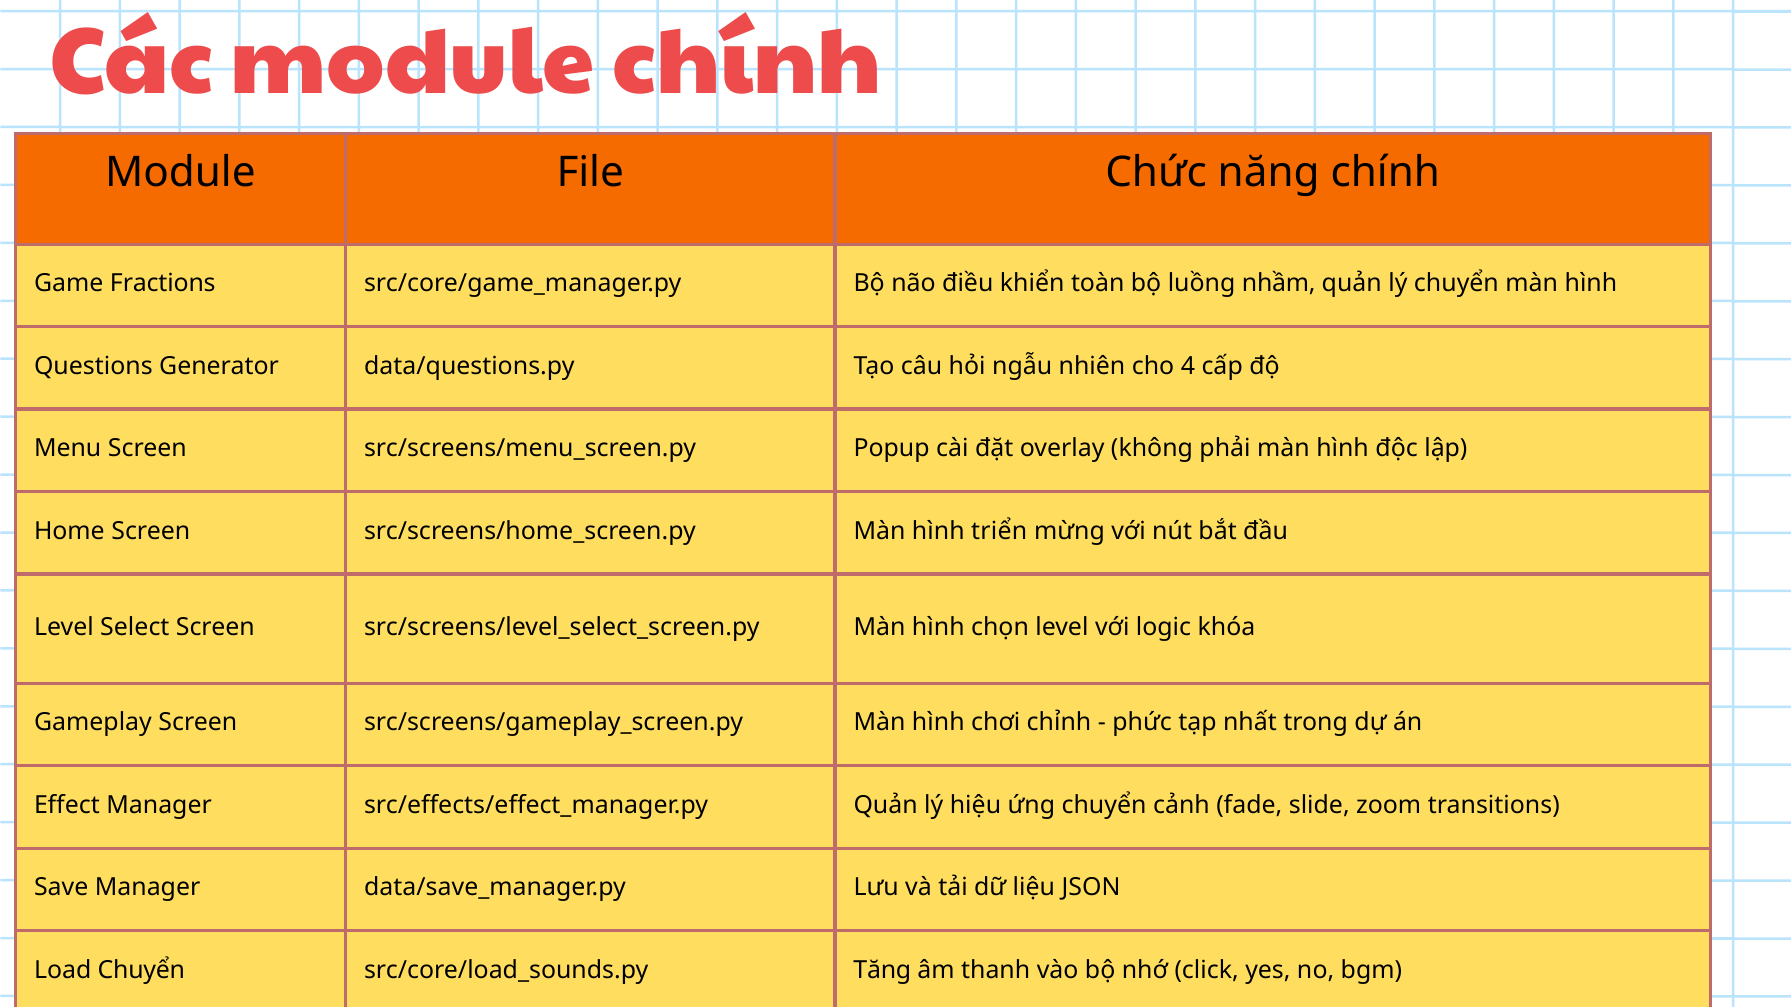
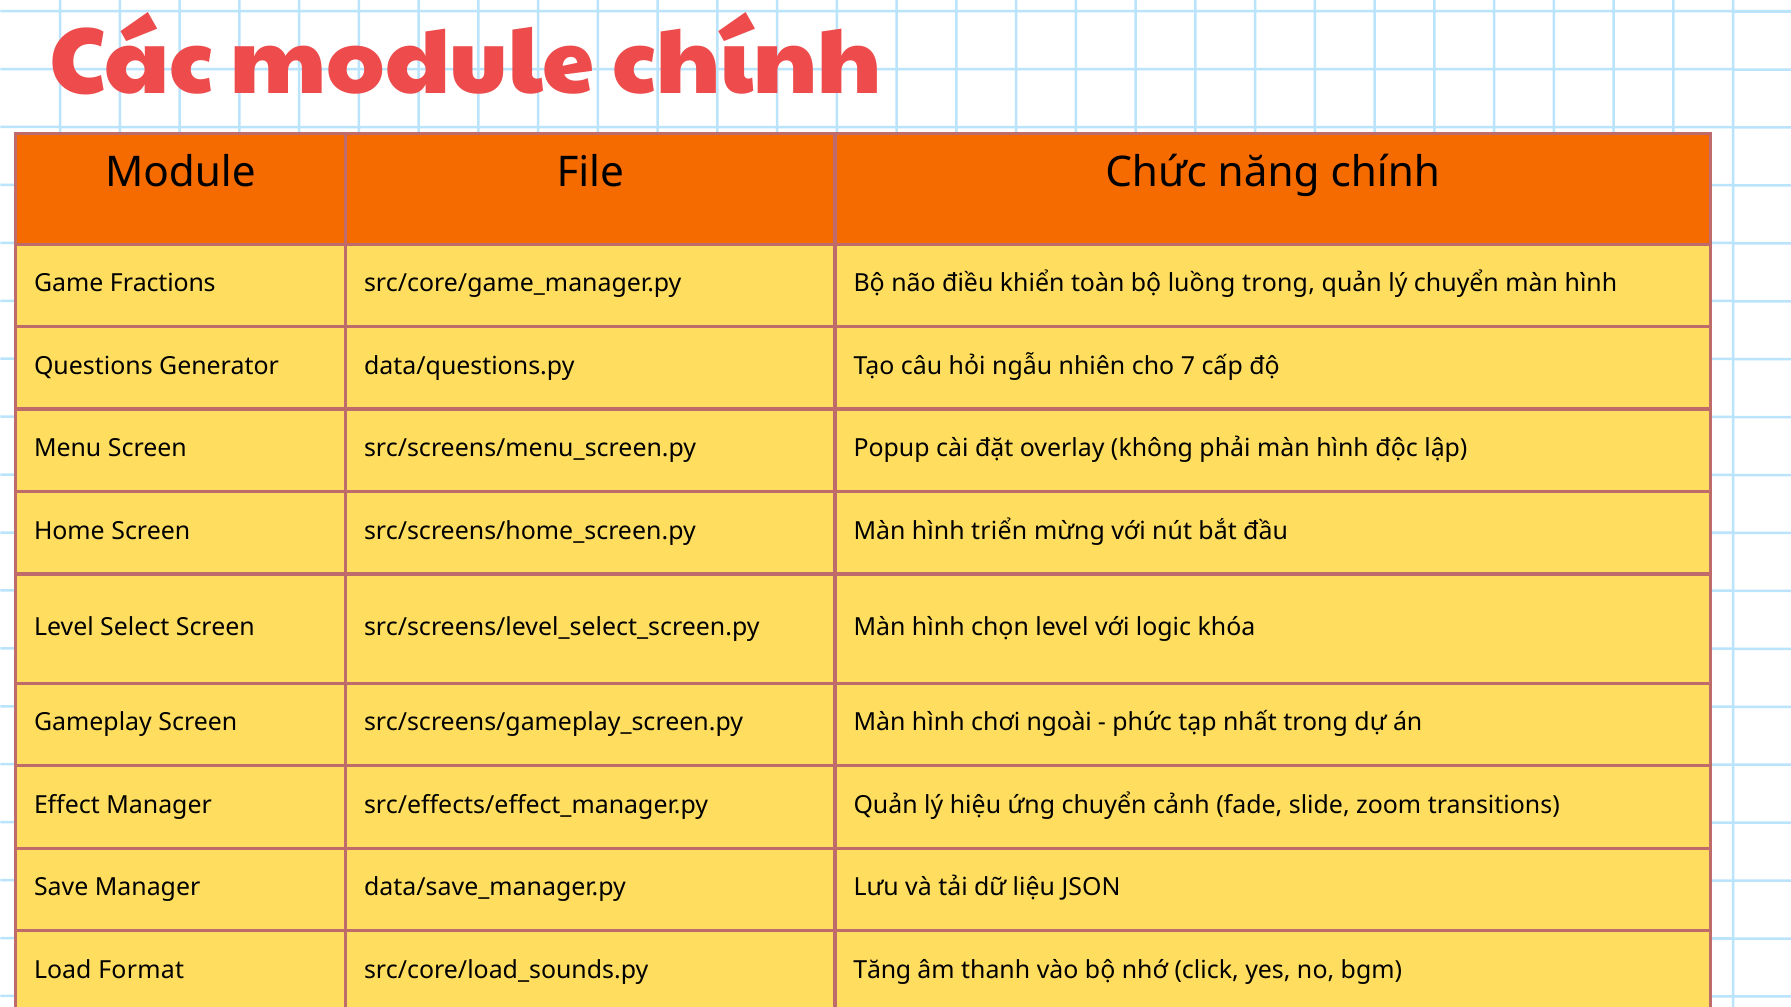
luồng nhầm: nhầm -> trong
4: 4 -> 7
chỉnh: chỉnh -> ngoài
Load Chuyển: Chuyển -> Format
